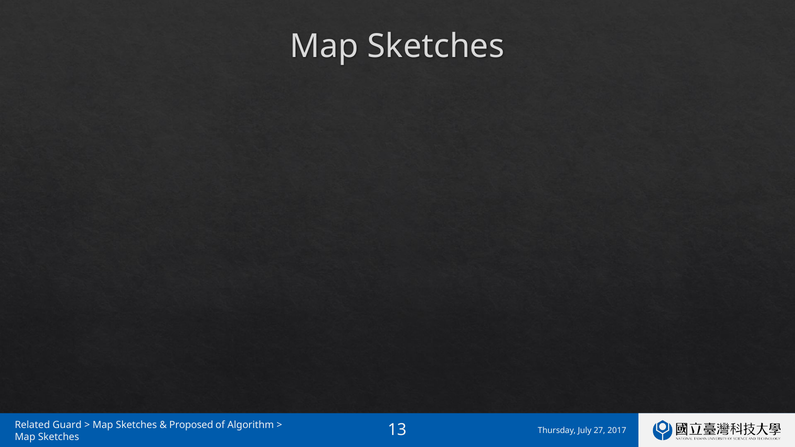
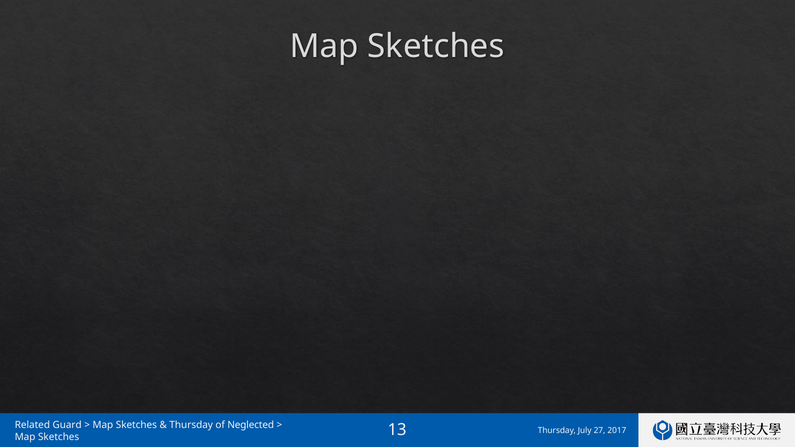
Proposed at (191, 425): Proposed -> Thursday
Algorithm: Algorithm -> Neglected
